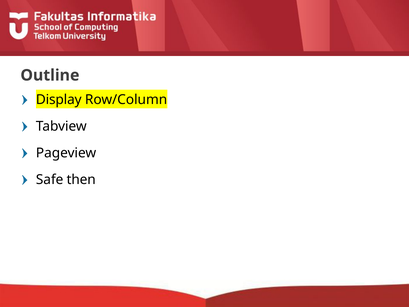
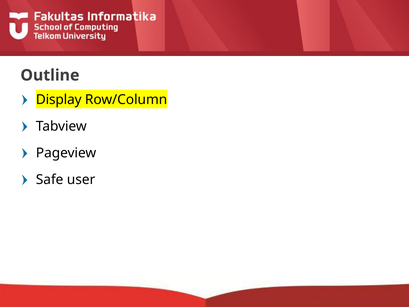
then: then -> user
